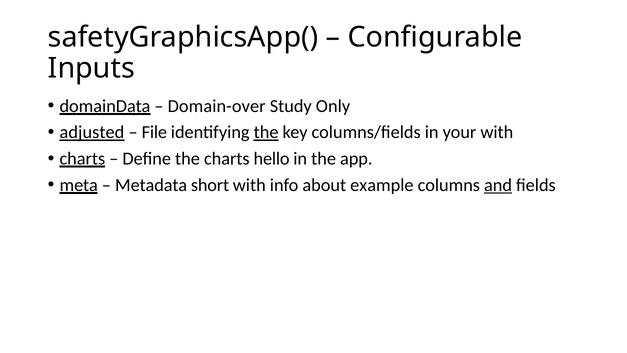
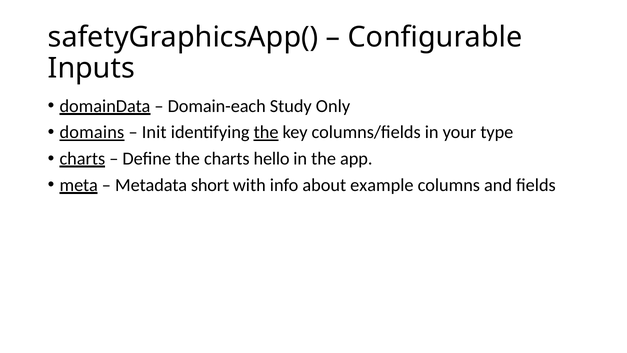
Domain-over: Domain-over -> Domain-each
adjusted: adjusted -> domains
File: File -> Init
your with: with -> type
and underline: present -> none
